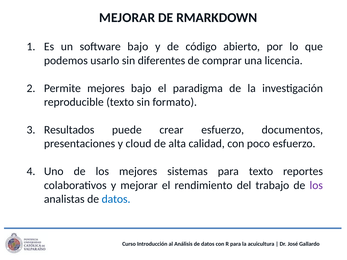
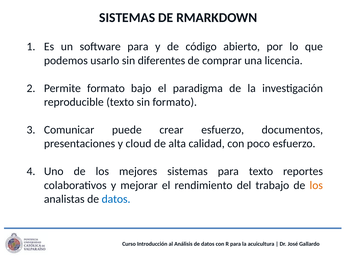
MEJORAR at (127, 18): MEJORAR -> SISTEMAS
software bajo: bajo -> para
Permite mejores: mejores -> formato
Resultados: Resultados -> Comunicar
los at (316, 185) colour: purple -> orange
